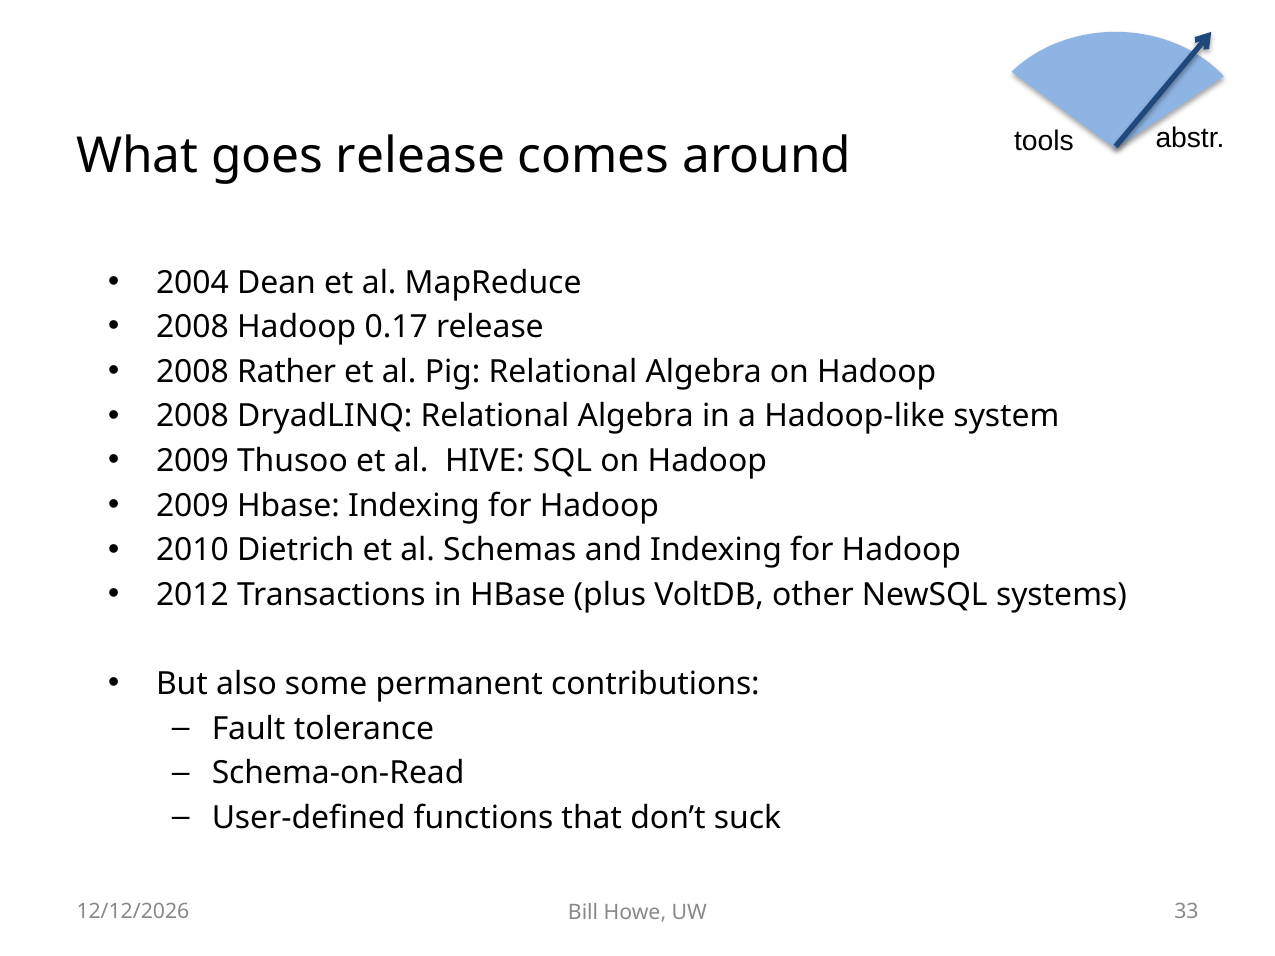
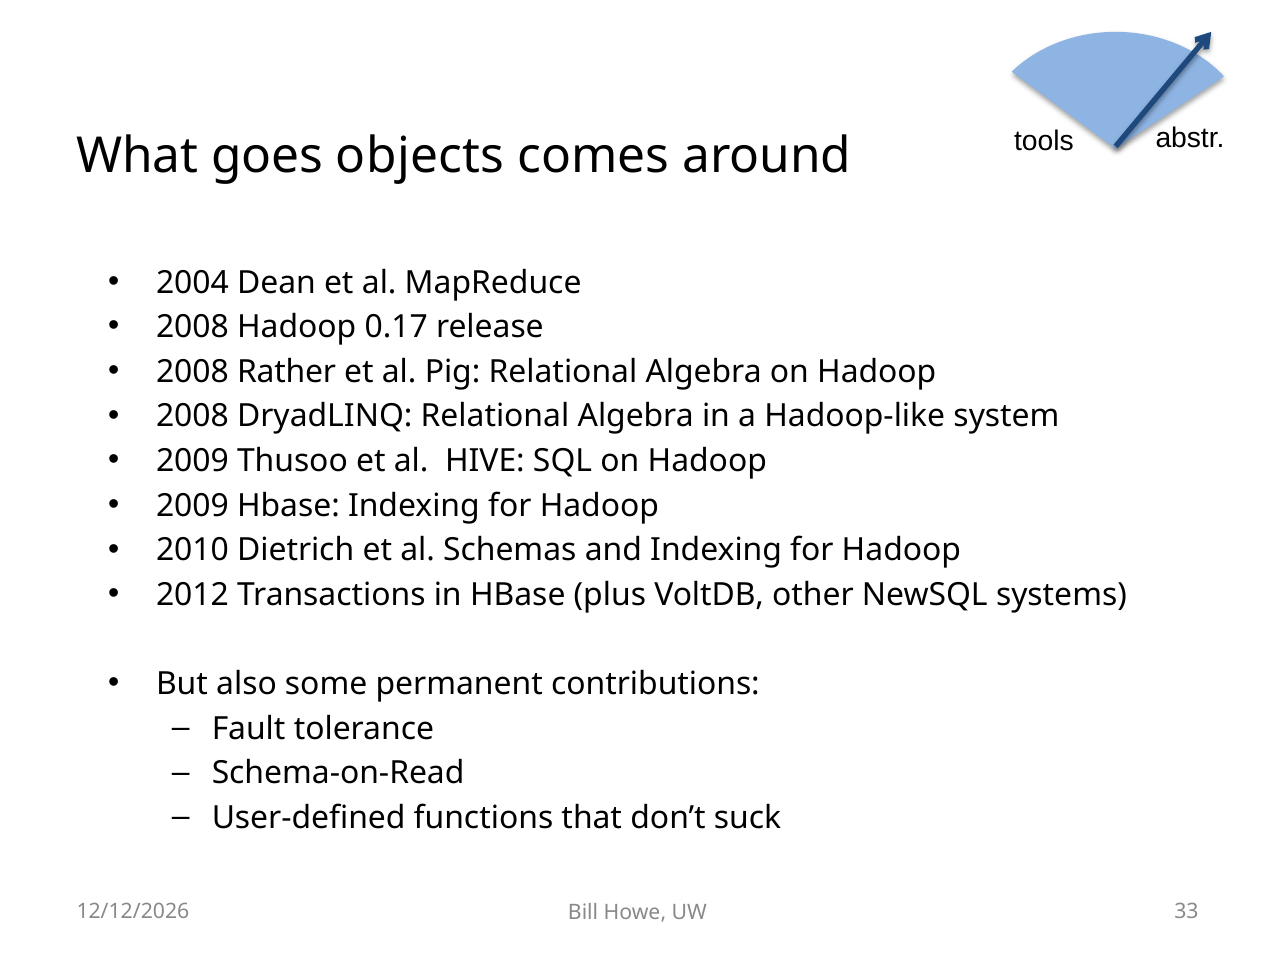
goes release: release -> objects
